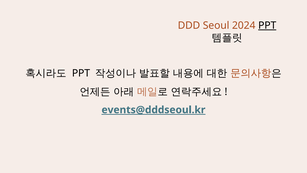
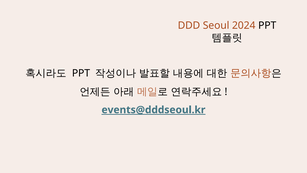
PPT at (267, 25) underline: present -> none
